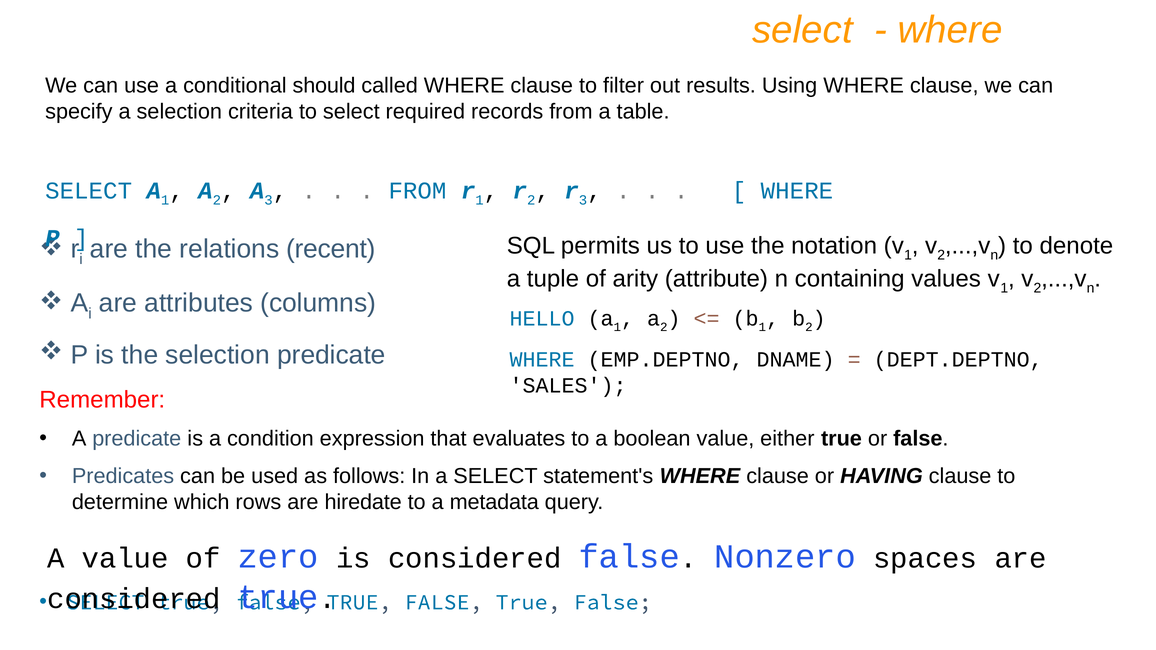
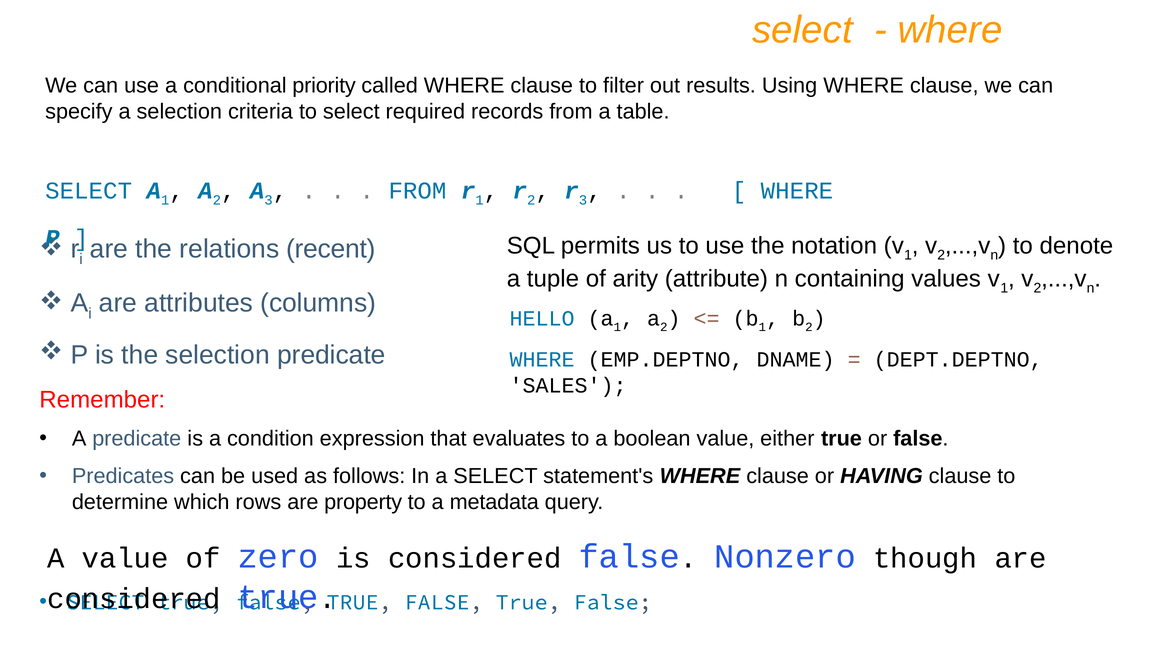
should: should -> priority
hiredate: hiredate -> property
spaces: spaces -> though
